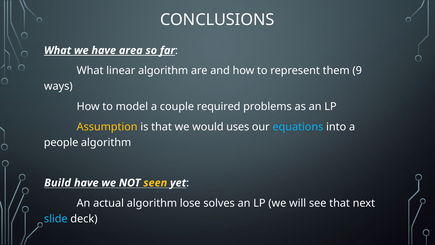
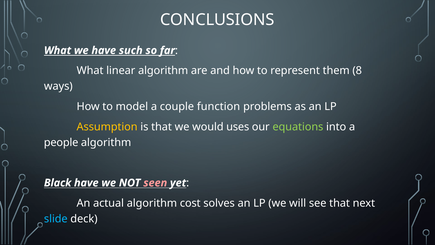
area: area -> such
9: 9 -> 8
required: required -> function
equations colour: light blue -> light green
Build: Build -> Black
seen colour: yellow -> pink
lose: lose -> cost
